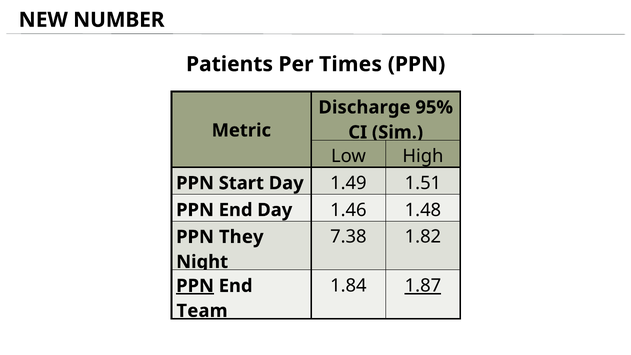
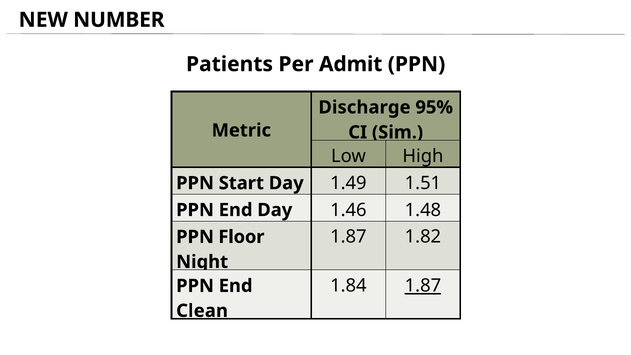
Times: Times -> Admit
7.38 at (348, 237): 7.38 -> 1.87
They: They -> Floor
PPN at (195, 286) underline: present -> none
Team: Team -> Clean
